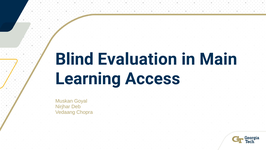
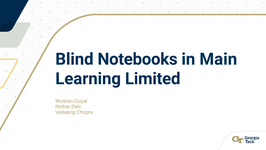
Evaluation: Evaluation -> Notebooks
Access: Access -> Limited
